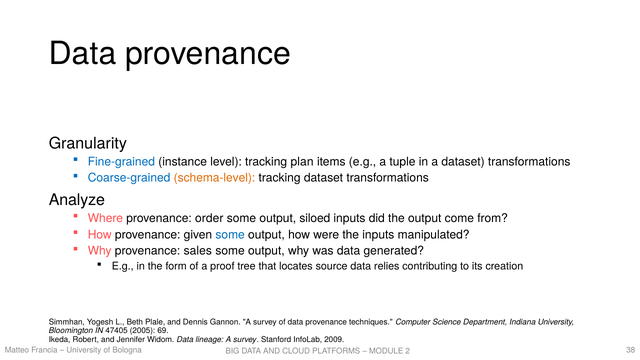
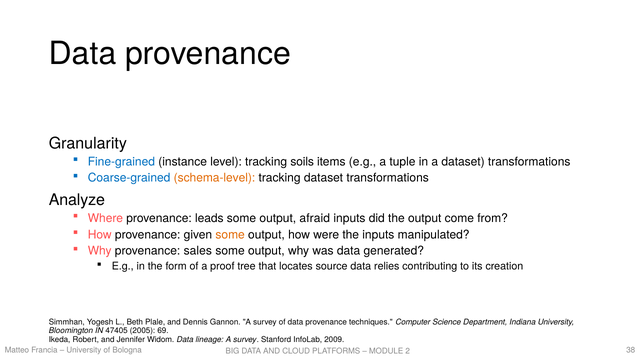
plan: plan -> soils
order: order -> leads
siloed: siloed -> afraid
some at (230, 235) colour: blue -> orange
